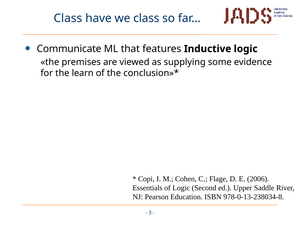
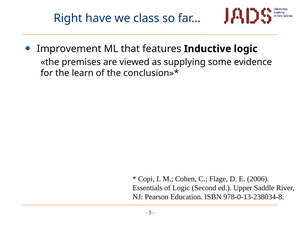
Class at (68, 18): Class -> Right
Communicate: Communicate -> Improvement
